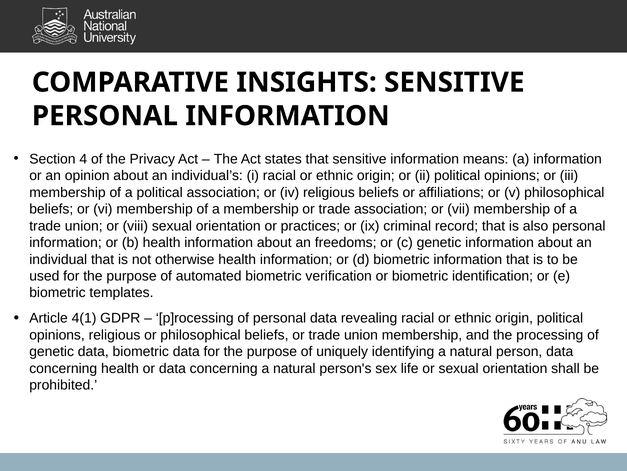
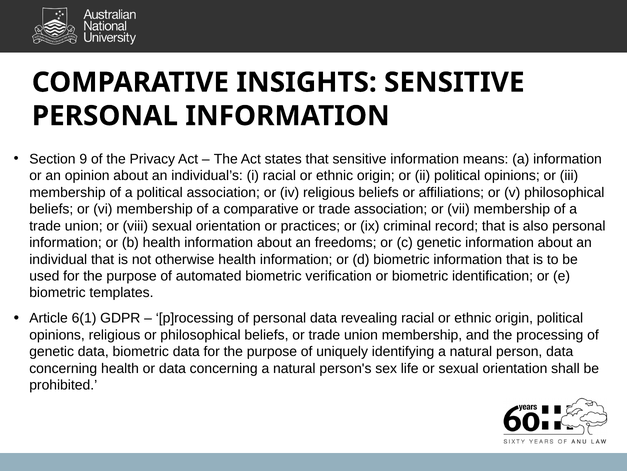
4: 4 -> 9
a membership: membership -> comparative
4(1: 4(1 -> 6(1
